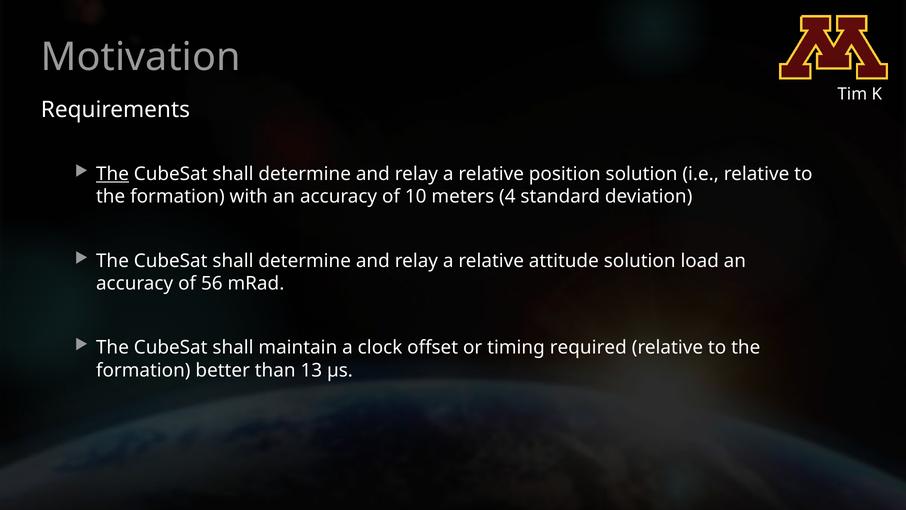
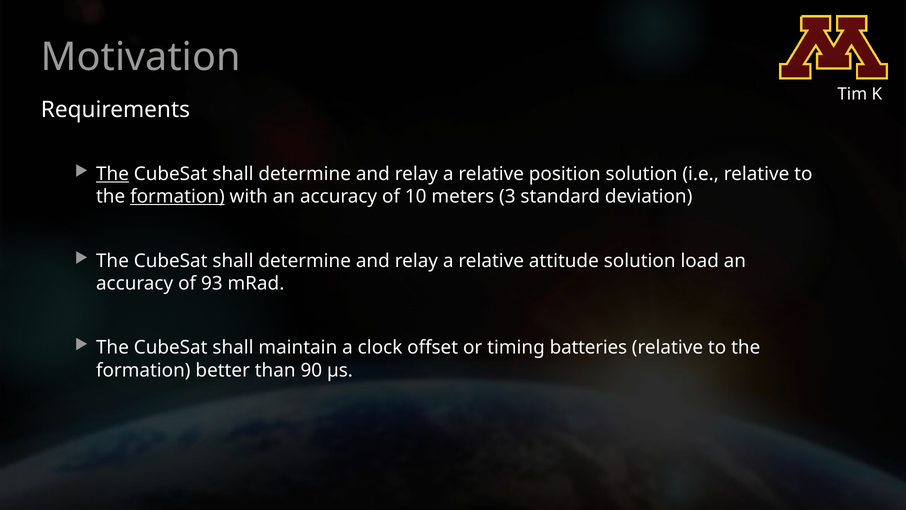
formation at (177, 196) underline: none -> present
4: 4 -> 3
56: 56 -> 93
required: required -> batteries
13: 13 -> 90
